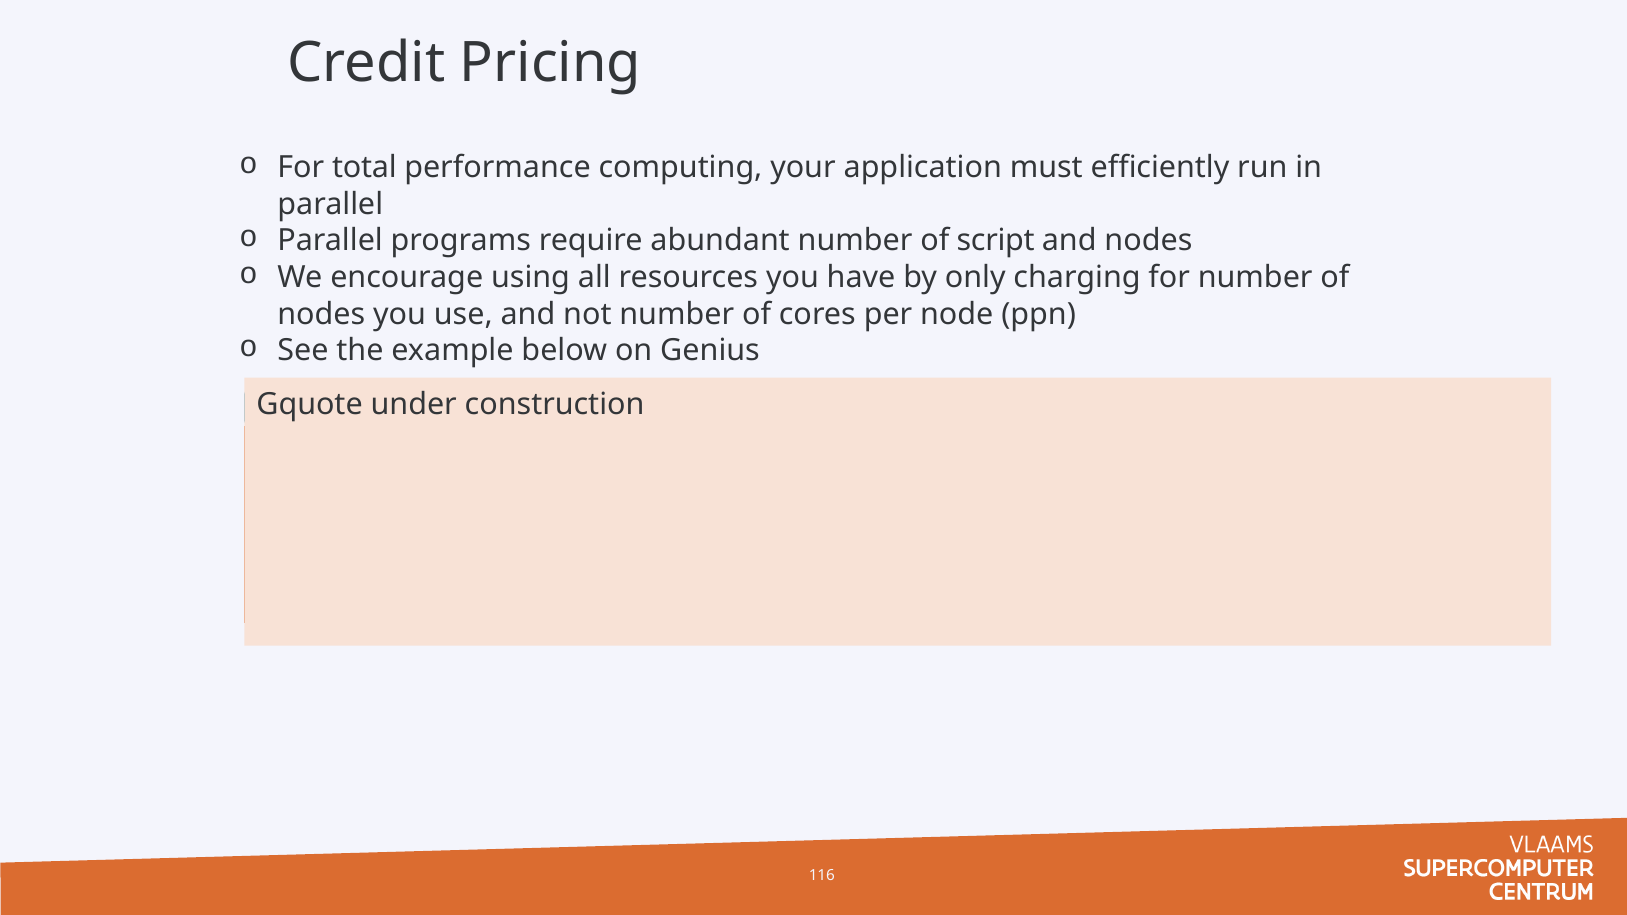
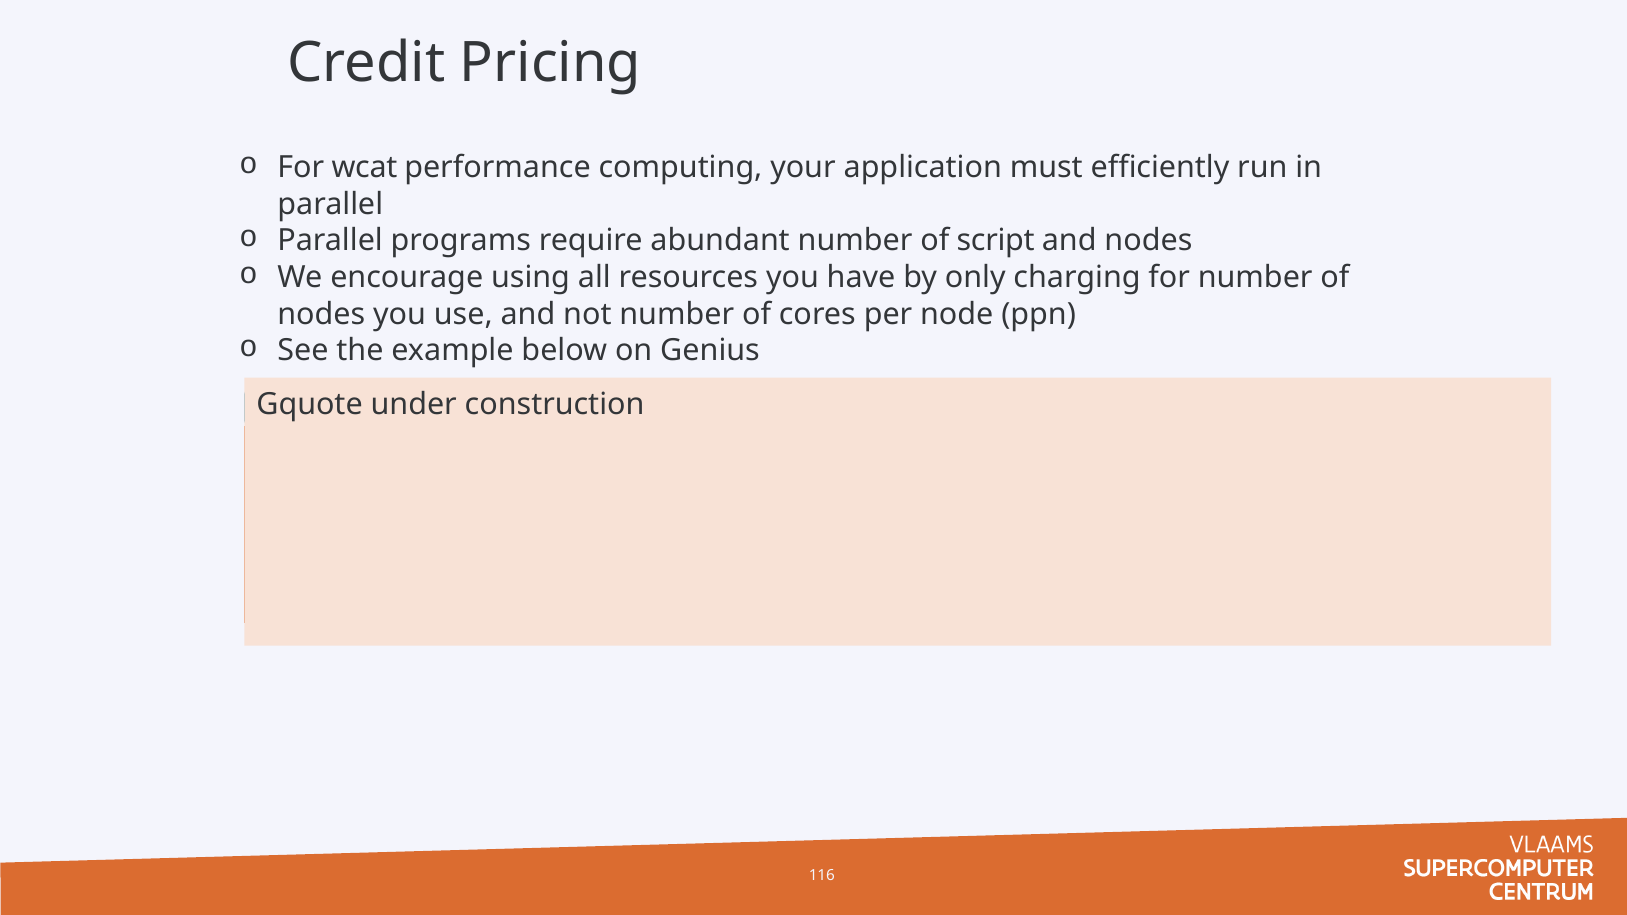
total: total -> wcat
